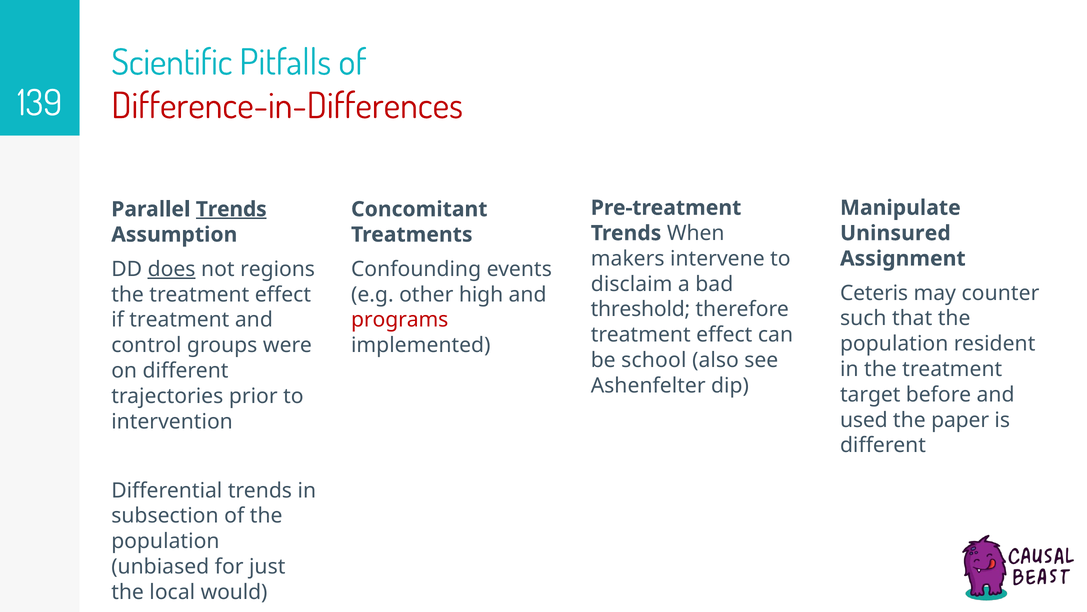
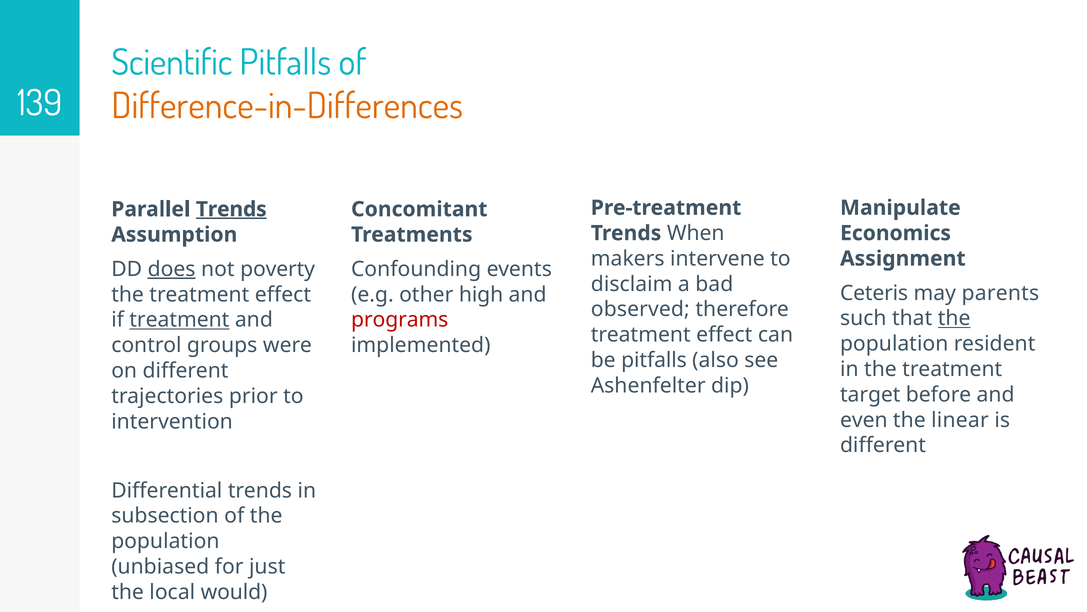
Difference-in-Differences colour: red -> orange
Uninsured: Uninsured -> Economics
regions: regions -> poverty
counter: counter -> parents
threshold: threshold -> observed
the at (954, 318) underline: none -> present
treatment at (179, 320) underline: none -> present
be school: school -> pitfalls
used: used -> even
paper: paper -> linear
